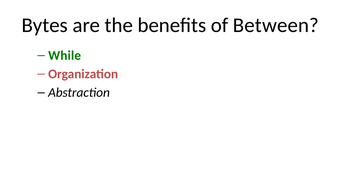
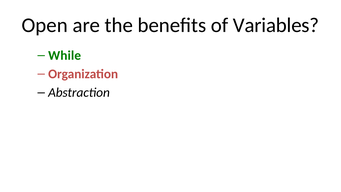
Bytes: Bytes -> Open
Between: Between -> Variables
